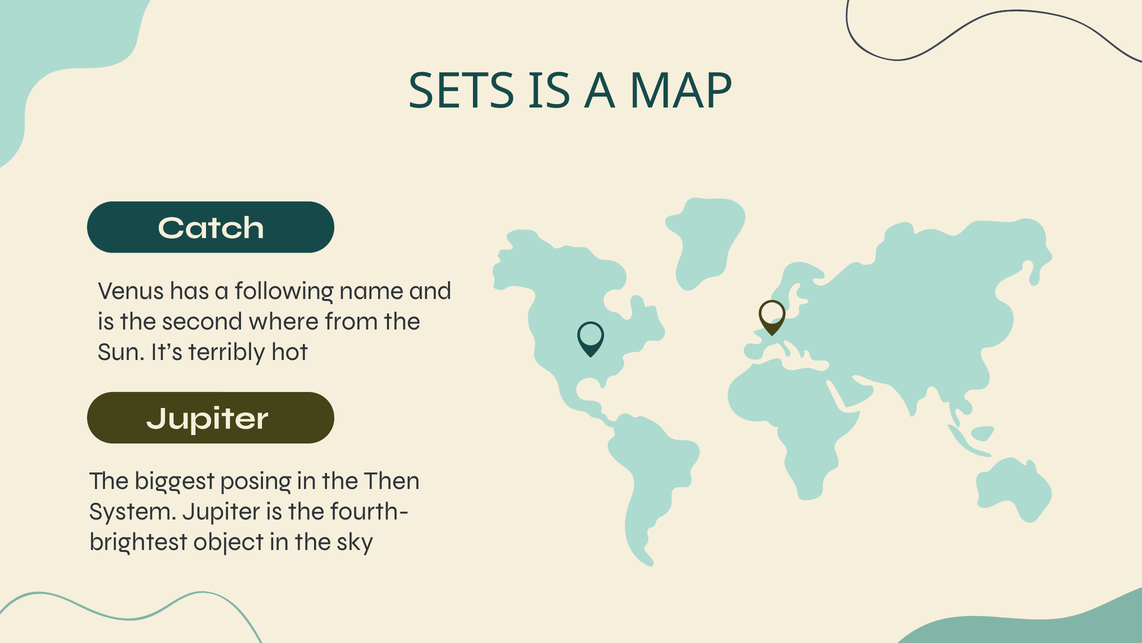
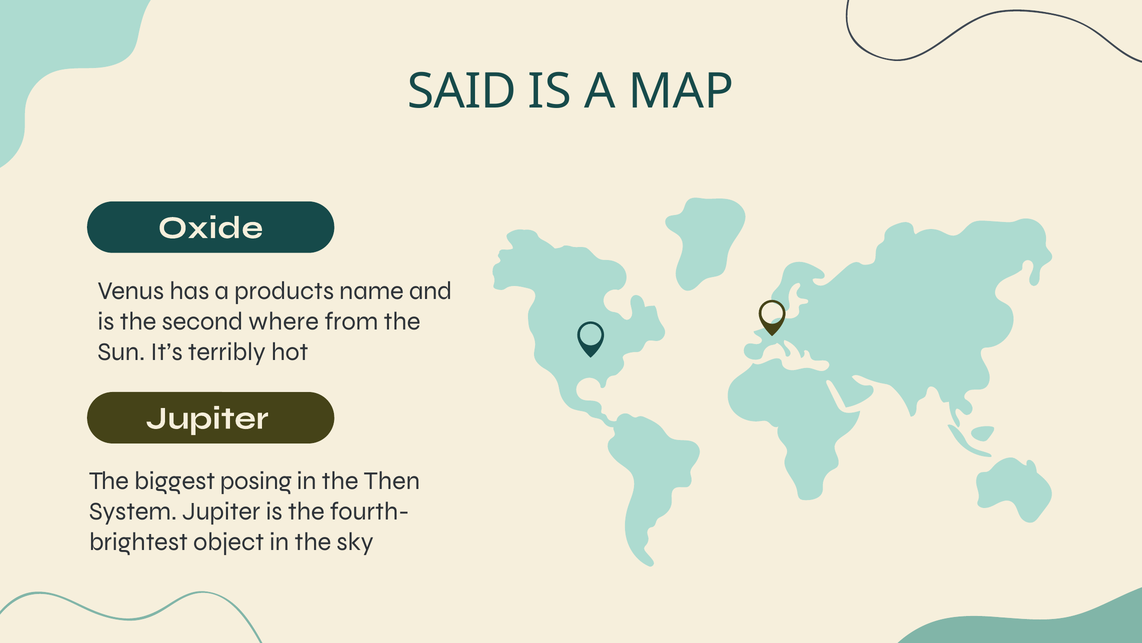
SETS: SETS -> SAID
Catch: Catch -> Oxide
following: following -> products
